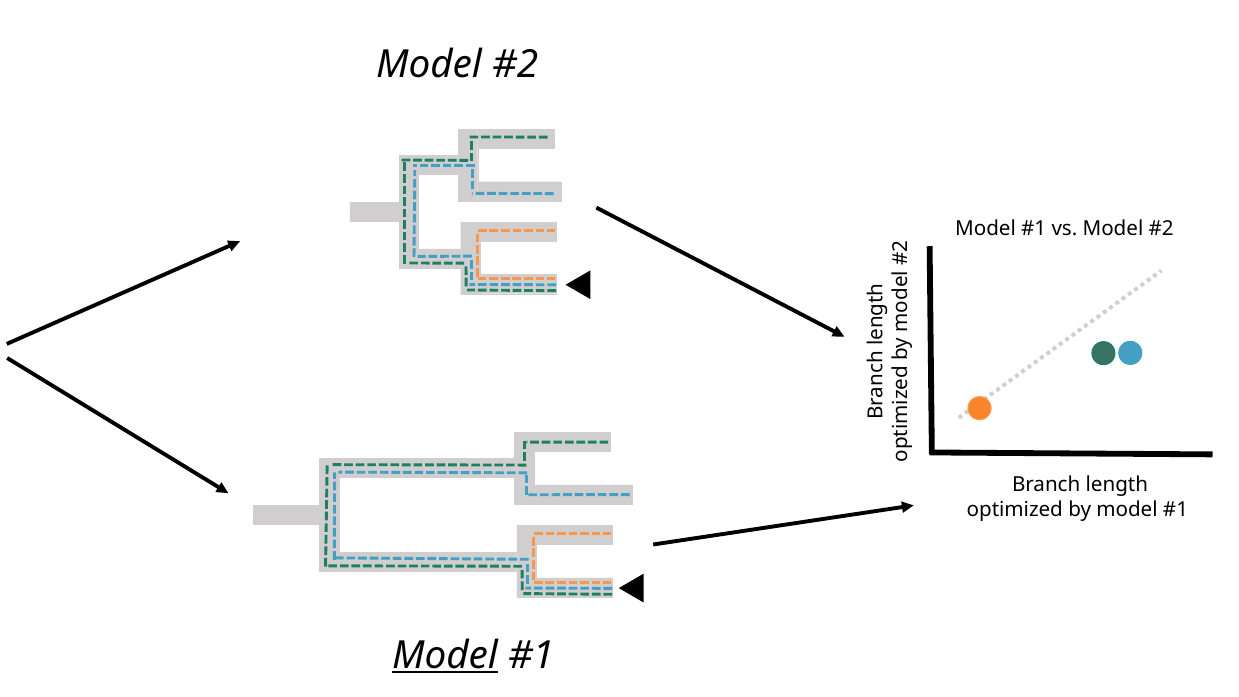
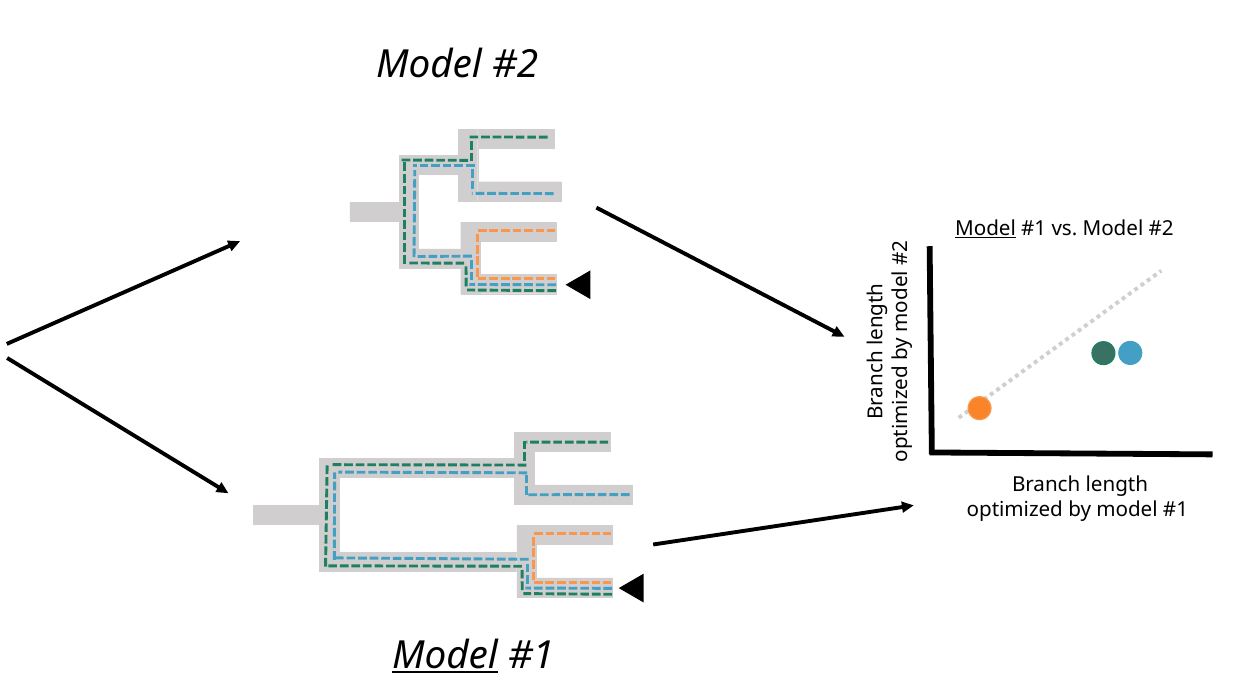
Model at (986, 229) underline: none -> present
